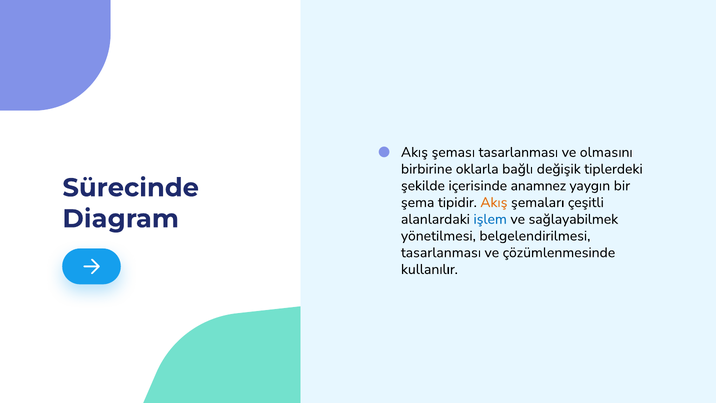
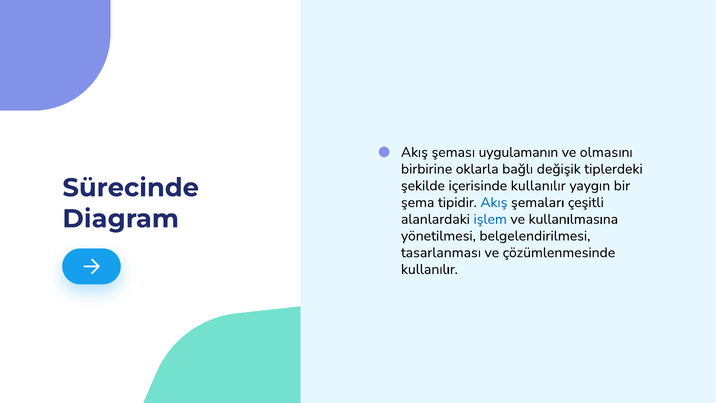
şeması tasarlanması: tasarlanması -> uygulamanın
içerisinde anamnez: anamnez -> kullanılır
Akış at (494, 202) colour: orange -> blue
sağlayabilmek: sağlayabilmek -> kullanılmasına
